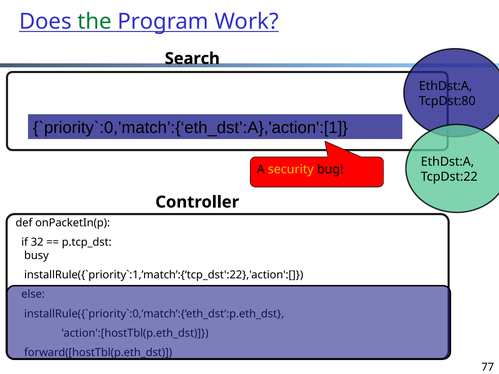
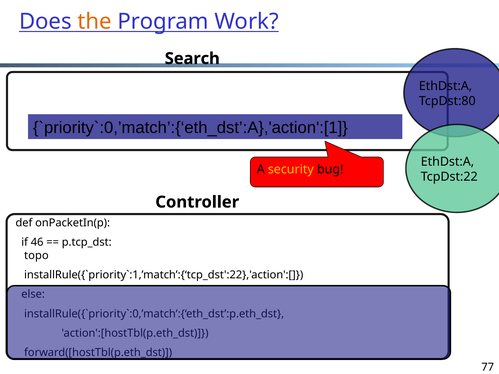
the colour: green -> orange
32: 32 -> 46
busy: busy -> topo
